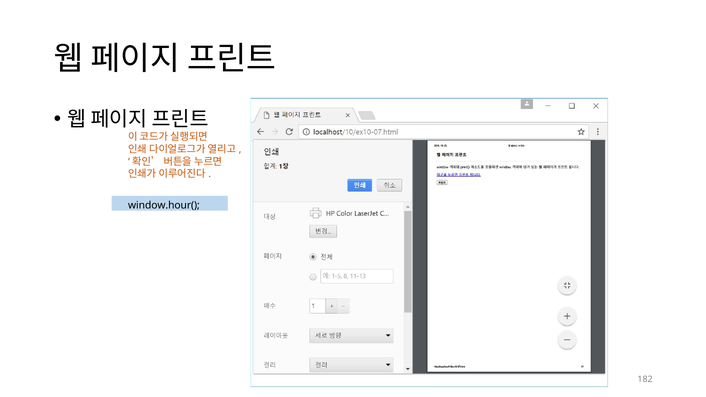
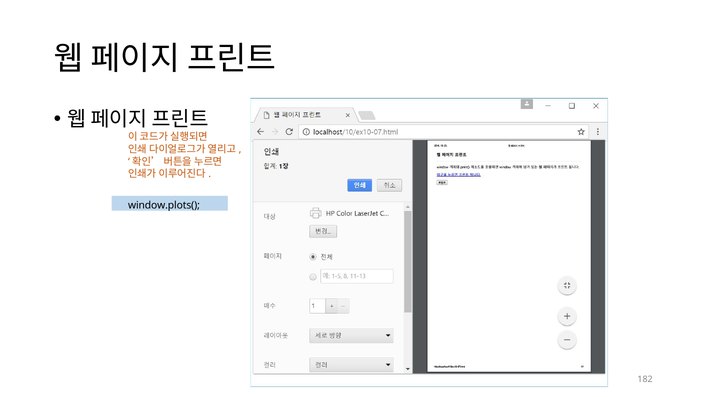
window.hour(: window.hour( -> window.plots(
